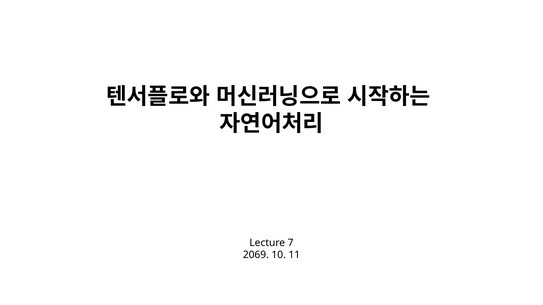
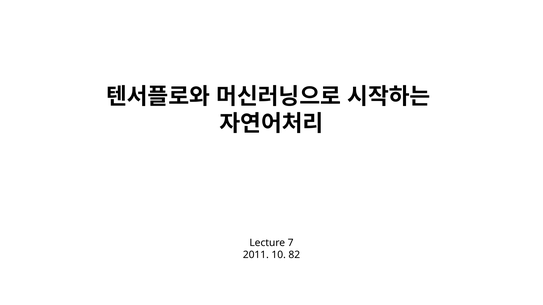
2069: 2069 -> 2011
11: 11 -> 82
